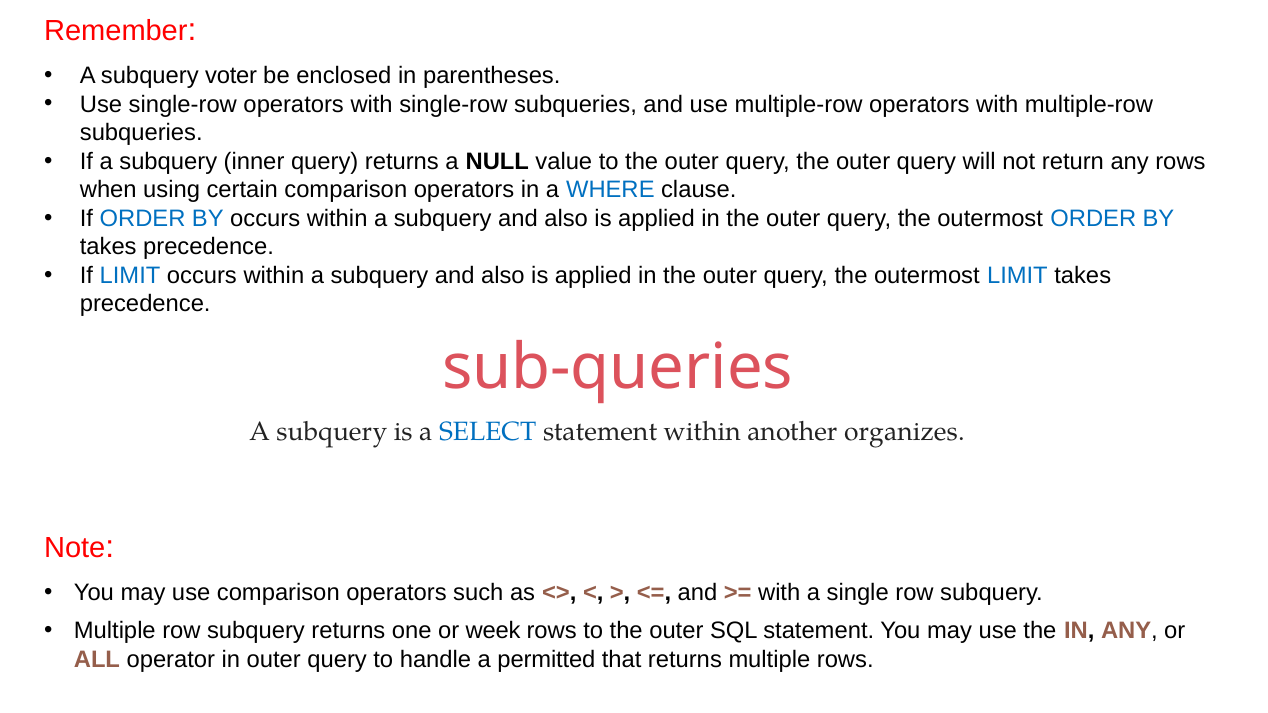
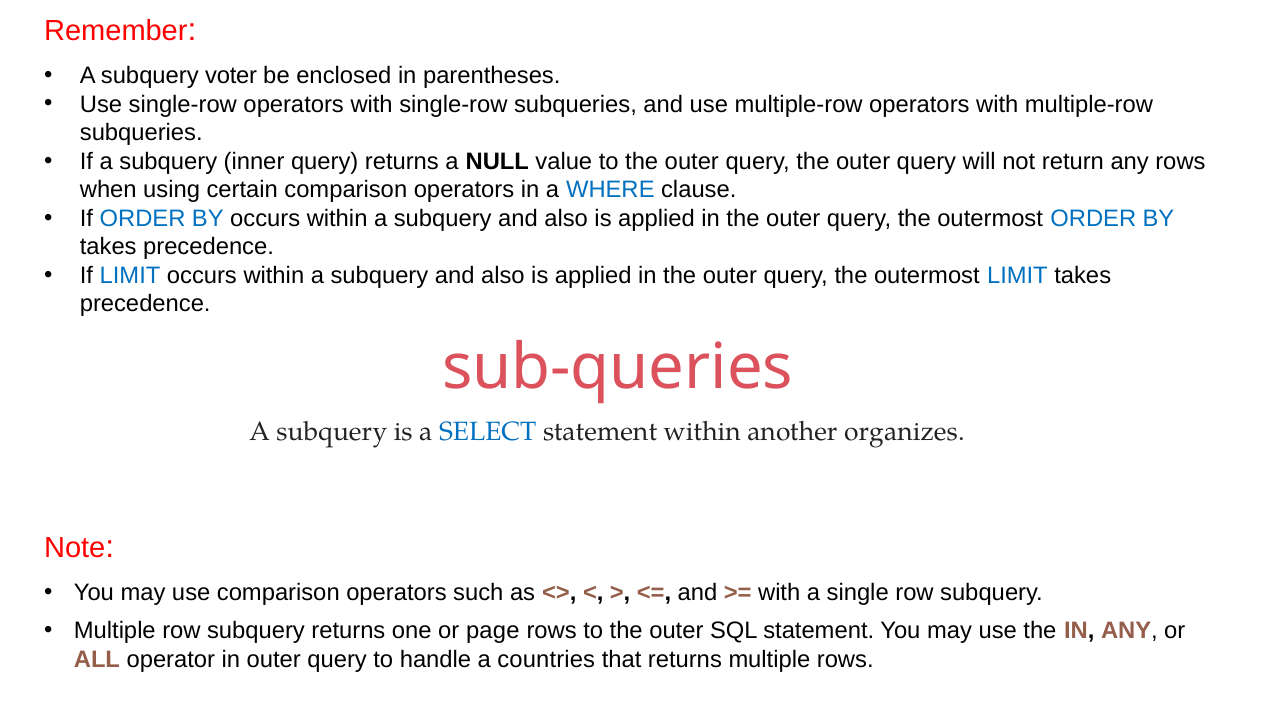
week: week -> page
permitted: permitted -> countries
